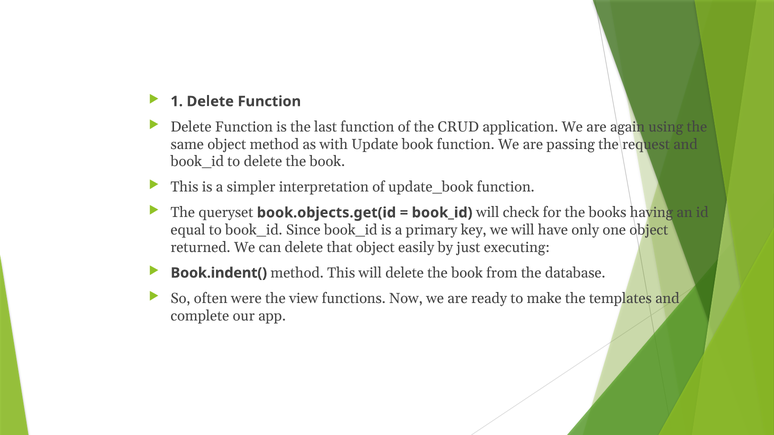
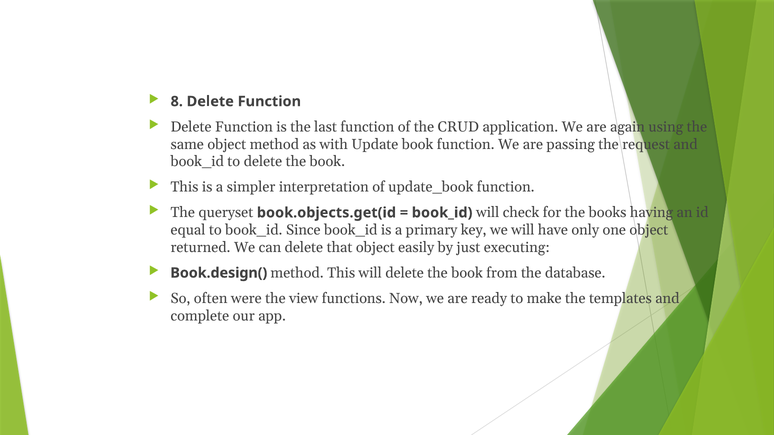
1: 1 -> 8
Book.indent(: Book.indent( -> Book.design(
